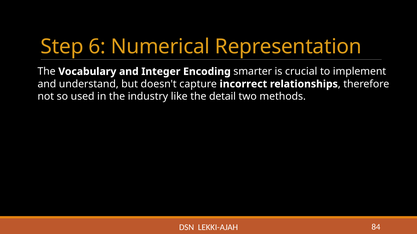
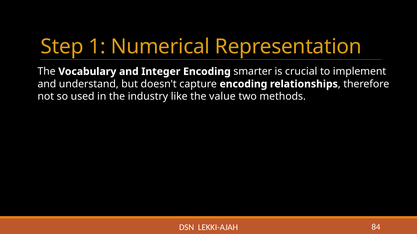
6: 6 -> 1
capture incorrect: incorrect -> encoding
detail: detail -> value
